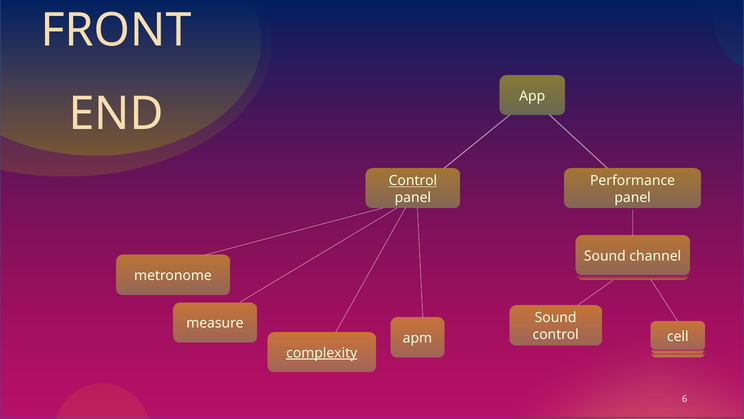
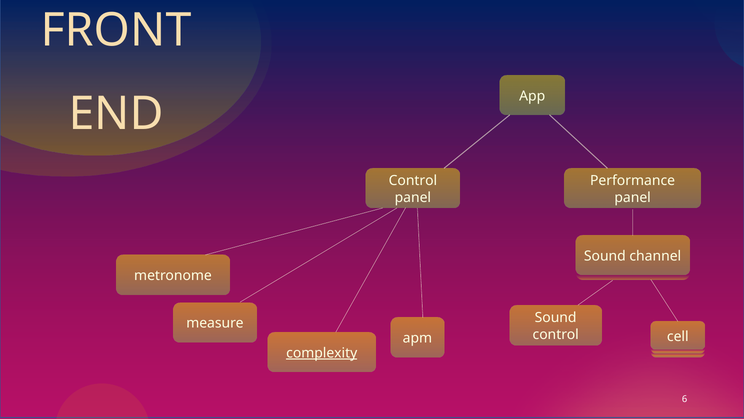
Control at (413, 181) underline: present -> none
